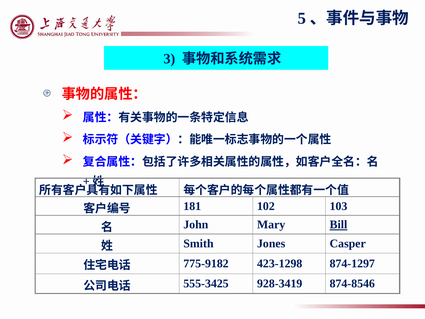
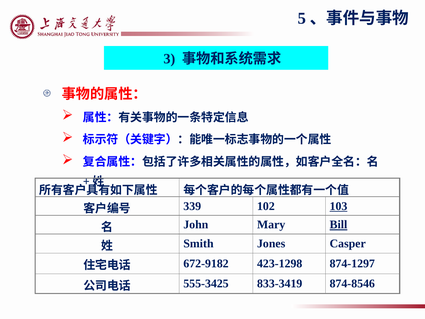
181: 181 -> 339
103 underline: none -> present
775-9182: 775-9182 -> 672-9182
928-3419: 928-3419 -> 833-3419
